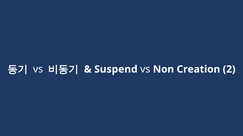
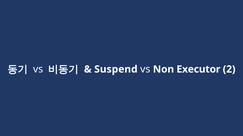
Creation: Creation -> Executor
